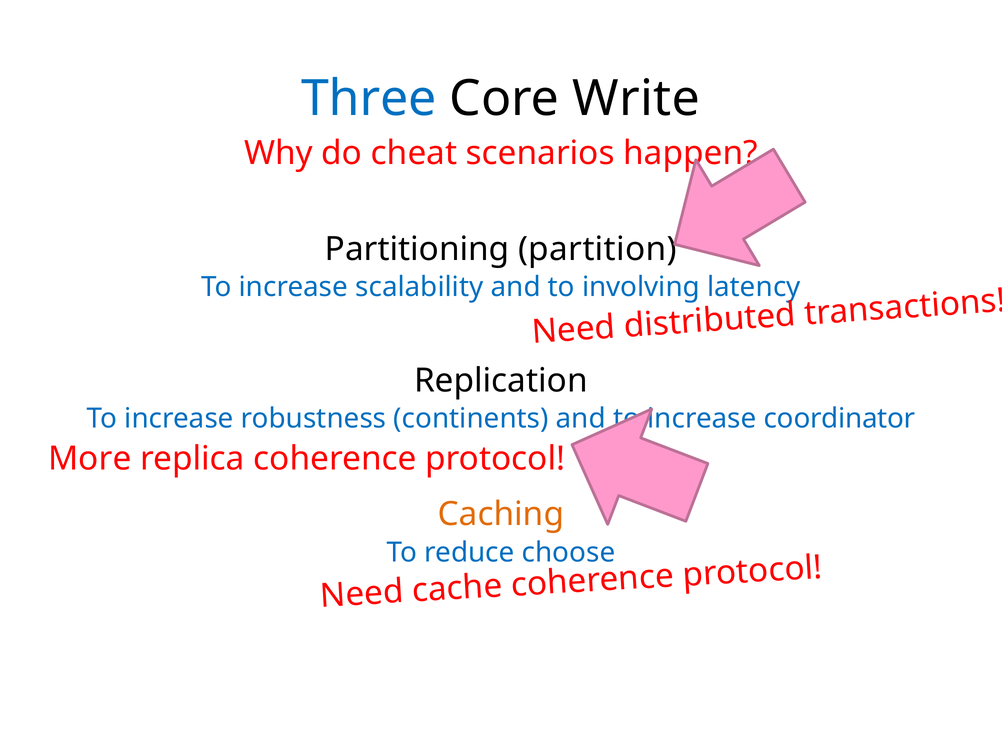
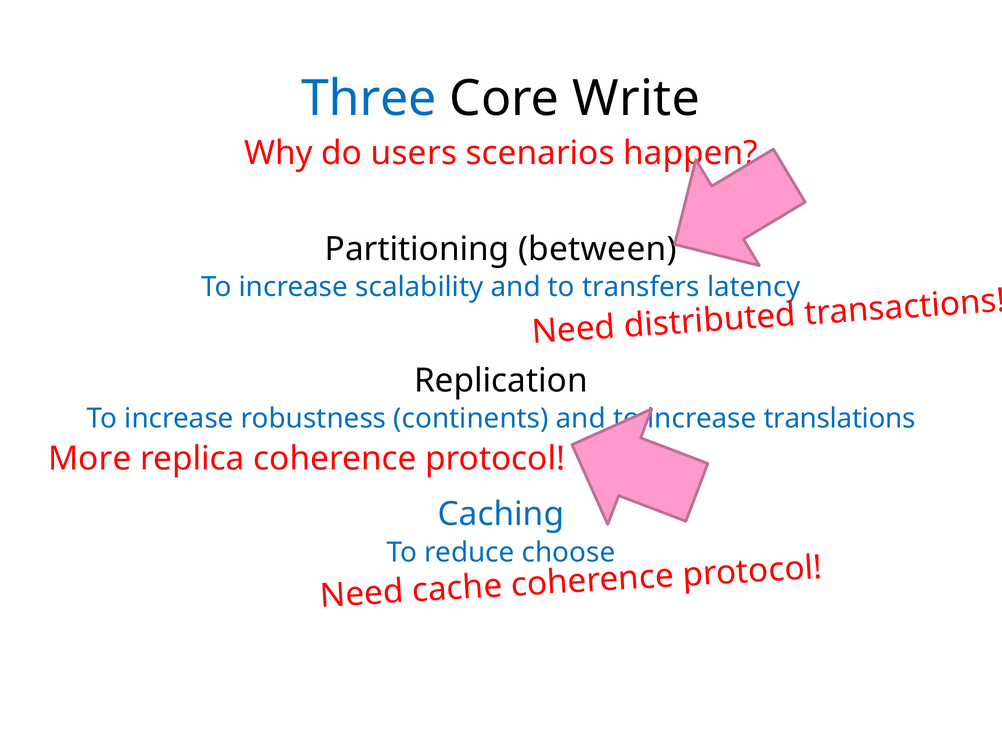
cheat: cheat -> users
partition: partition -> between
involving: involving -> transfers
coordinator: coordinator -> translations
Caching colour: orange -> blue
